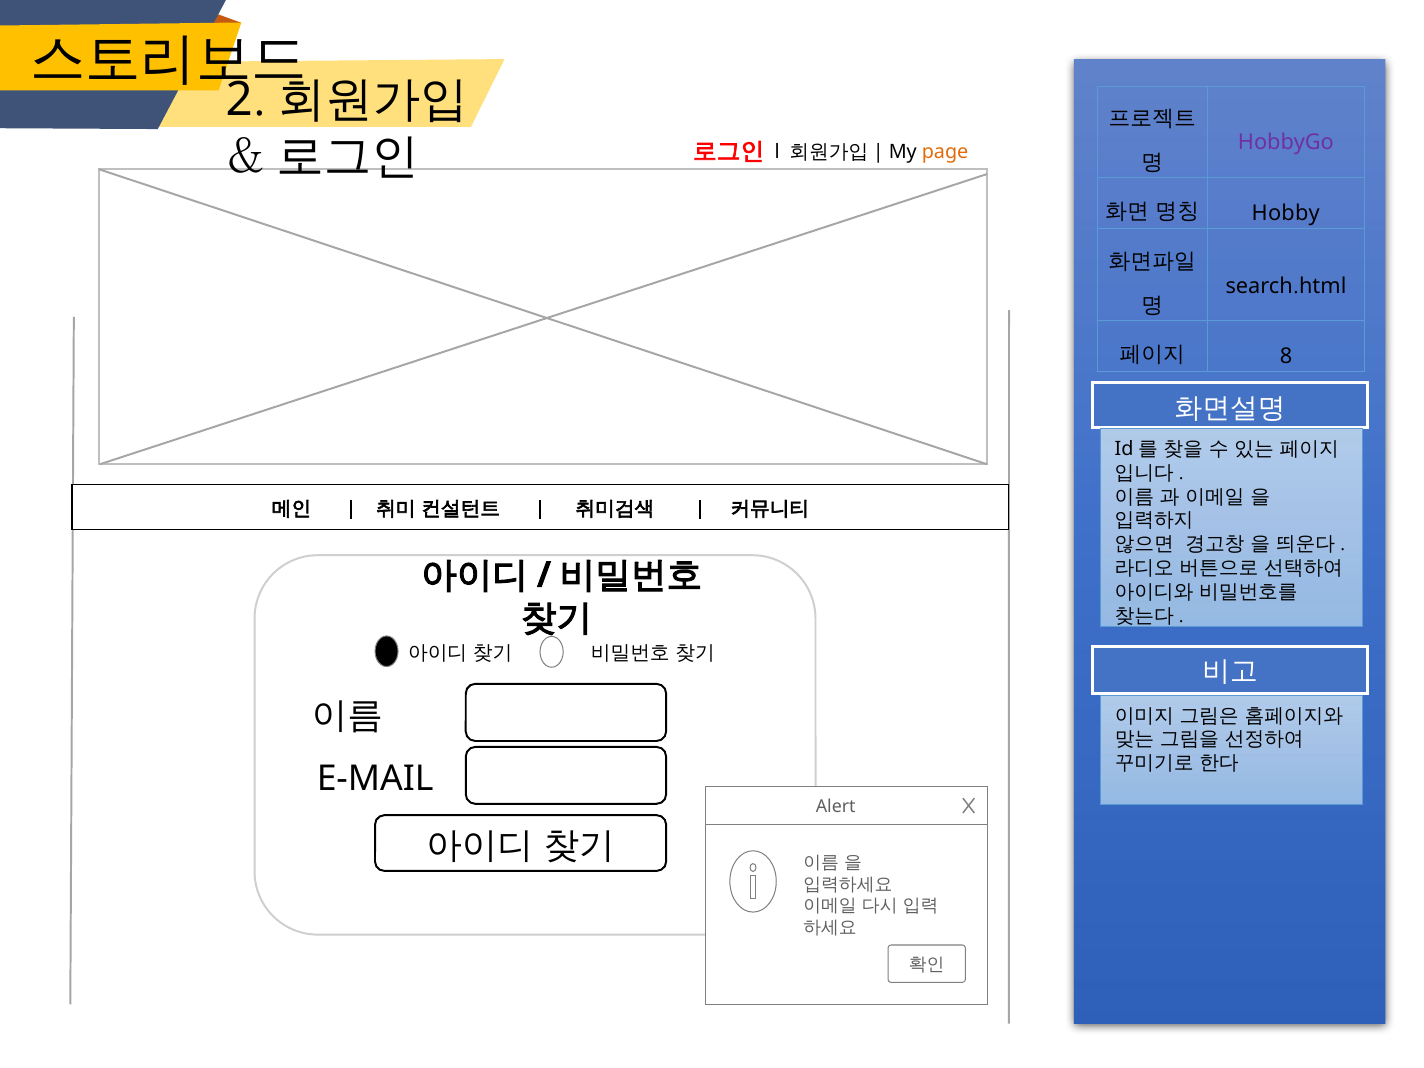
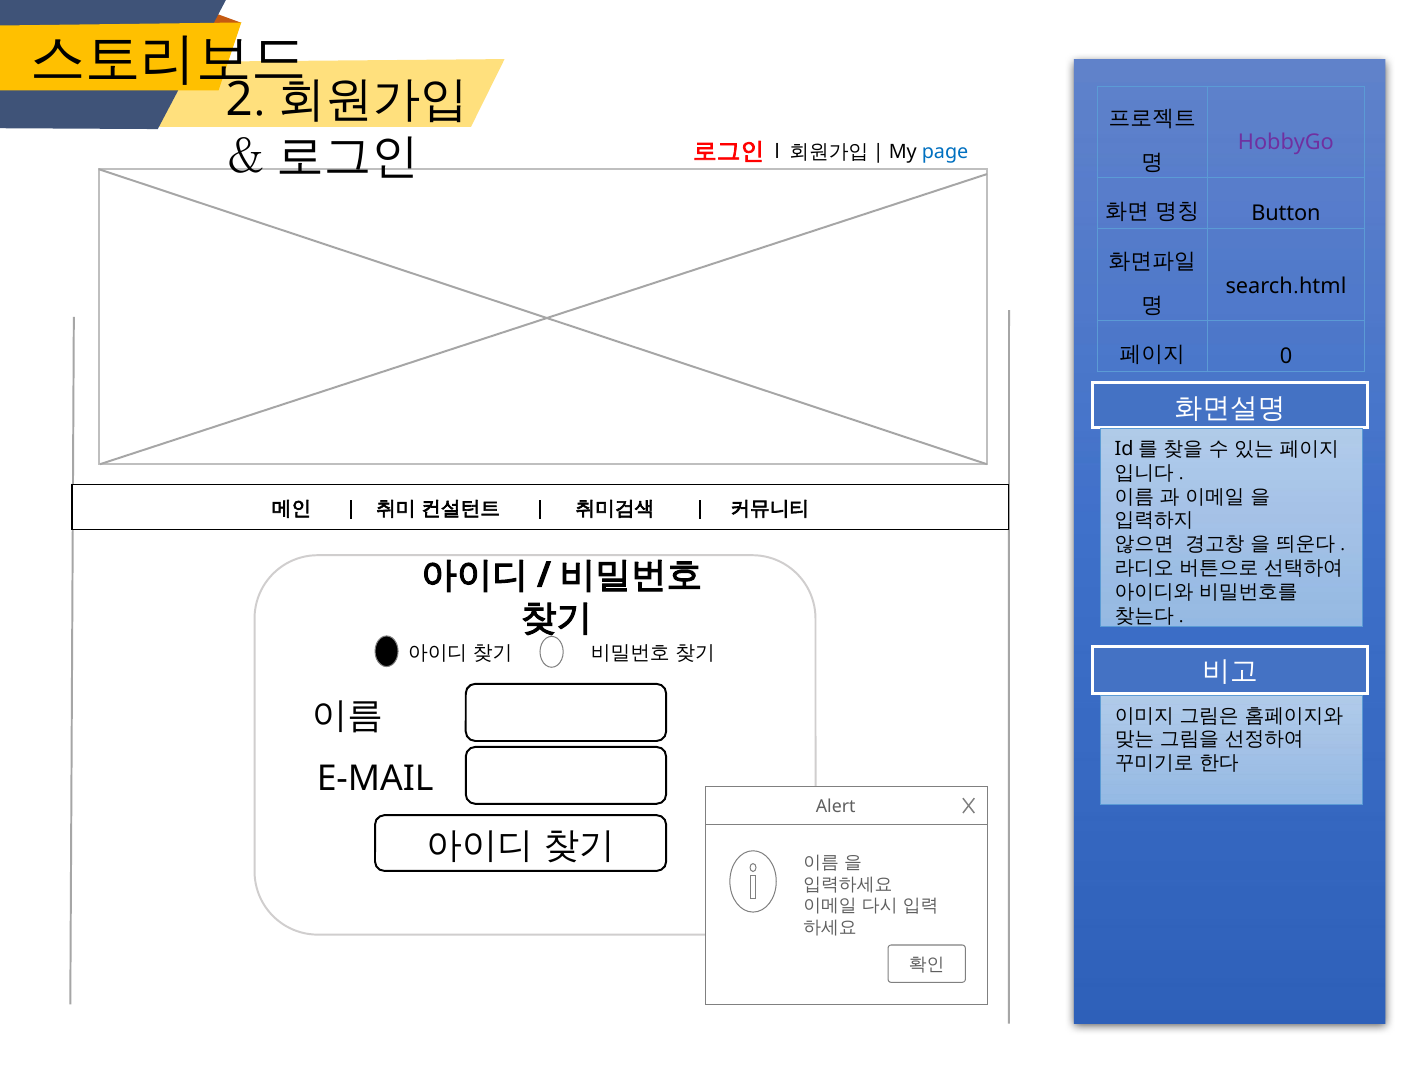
page colour: orange -> blue
Hobby: Hobby -> Button
8: 8 -> 0
